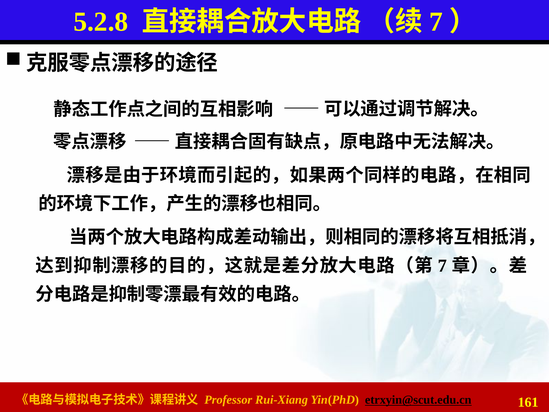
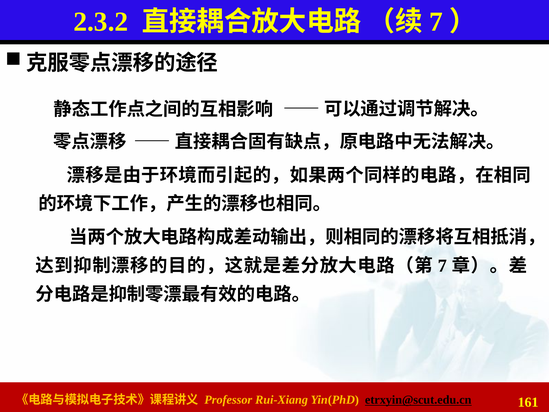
5.2.8: 5.2.8 -> 2.3.2
